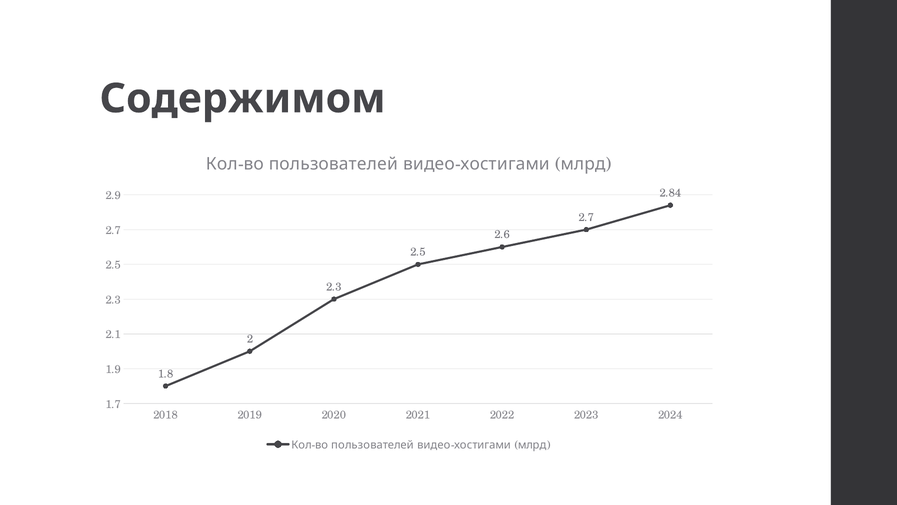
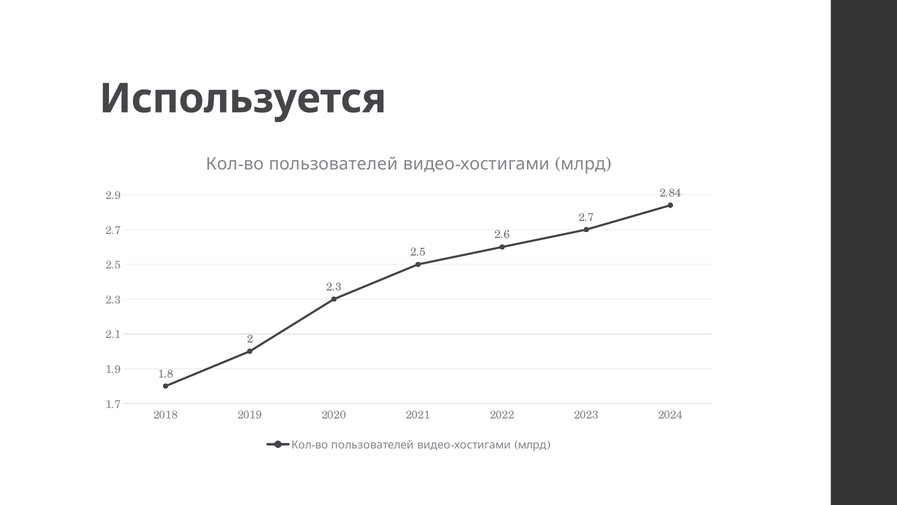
Содержимом: Содержимом -> Используется
